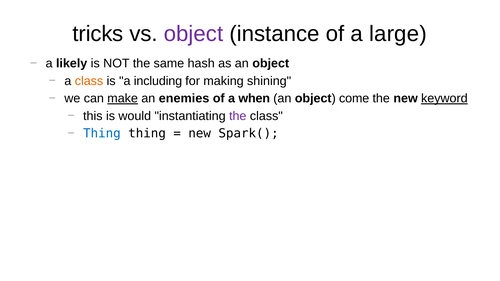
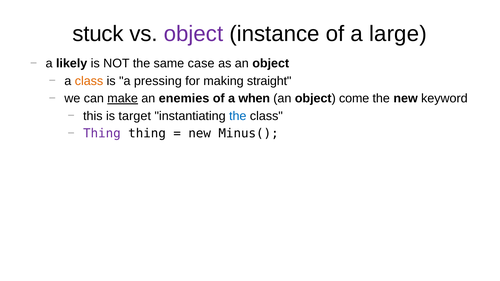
tricks: tricks -> stuck
hash: hash -> case
including: including -> pressing
shining: shining -> straight
keyword underline: present -> none
would: would -> target
the at (238, 116) colour: purple -> blue
Thing at (102, 134) colour: blue -> purple
Spark(: Spark( -> Minus(
